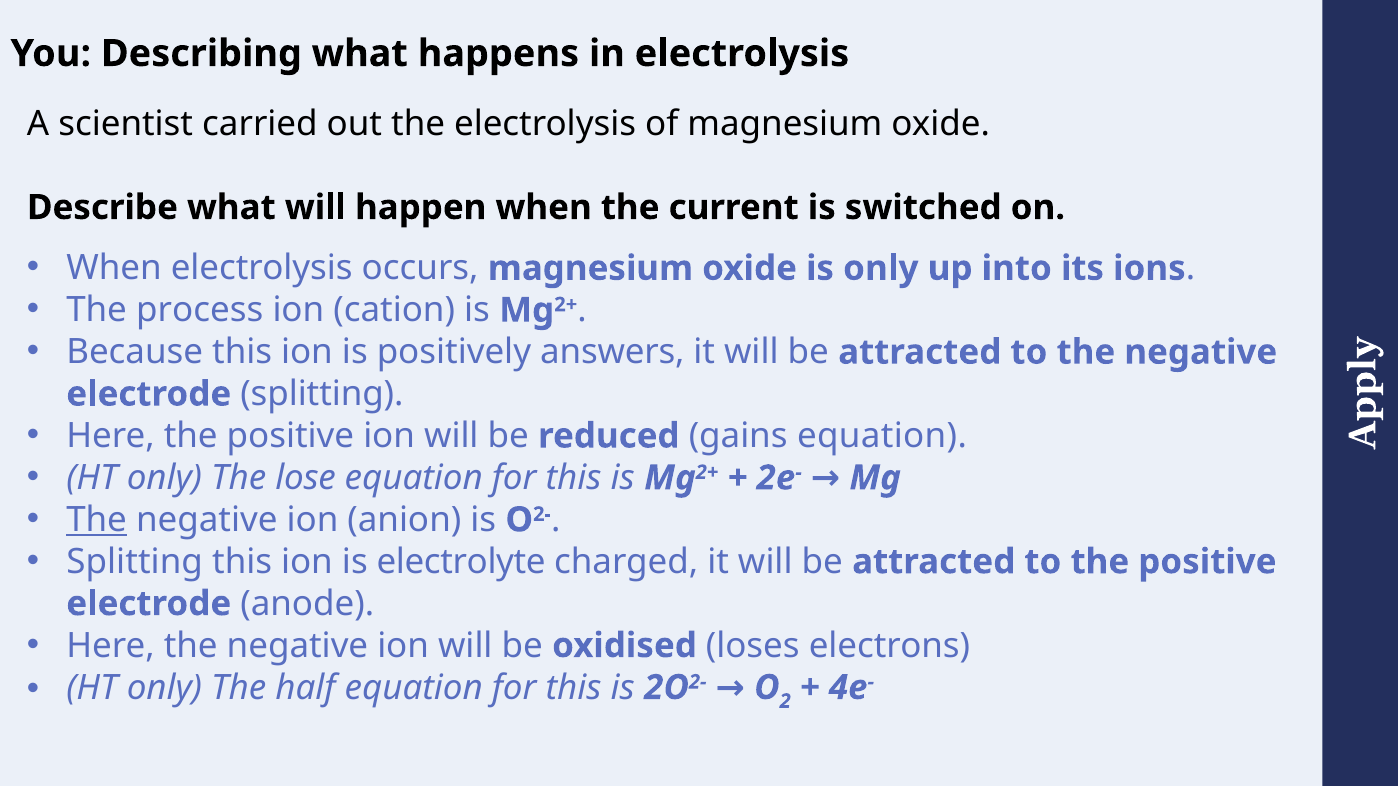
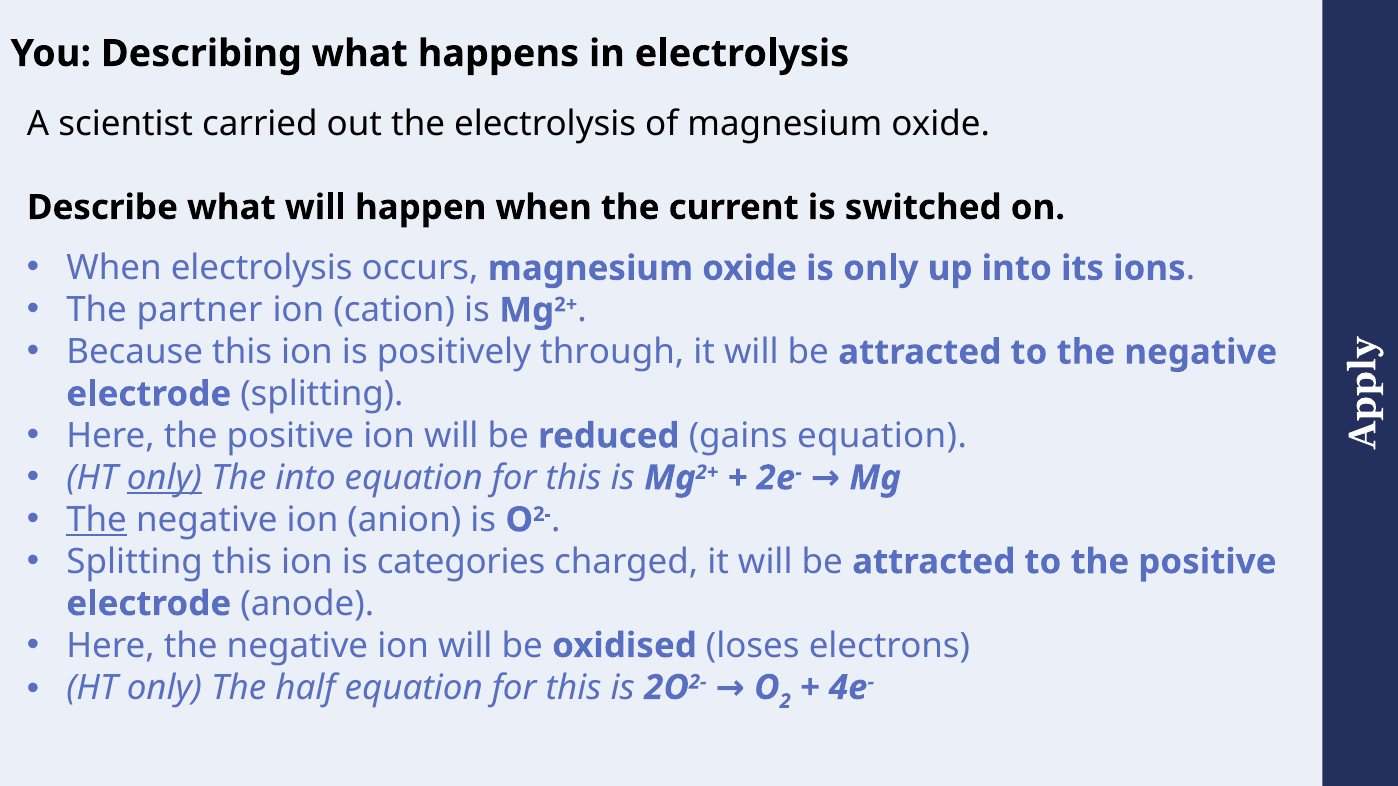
process: process -> partner
answers: answers -> through
only at (164, 478) underline: none -> present
The lose: lose -> into
electrolyte: electrolyte -> categories
